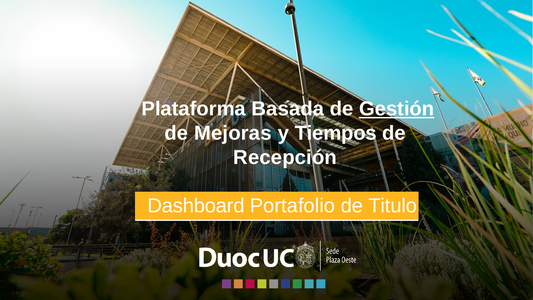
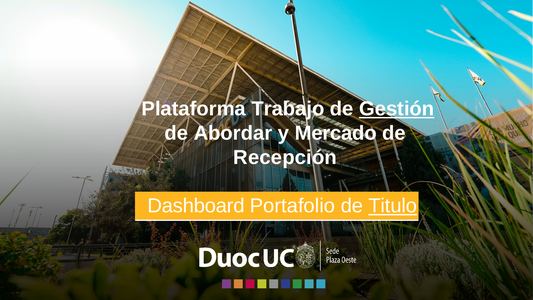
Basada: Basada -> Trabajo
Mejoras: Mejoras -> Abordar
Tiempos: Tiempos -> Mercado
Titulo underline: none -> present
